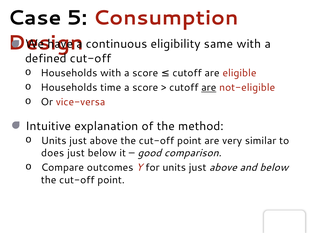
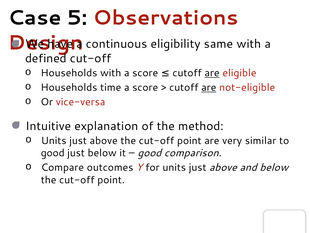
Consumption: Consumption -> Observations
are at (212, 73) underline: none -> present
does at (53, 153): does -> good
